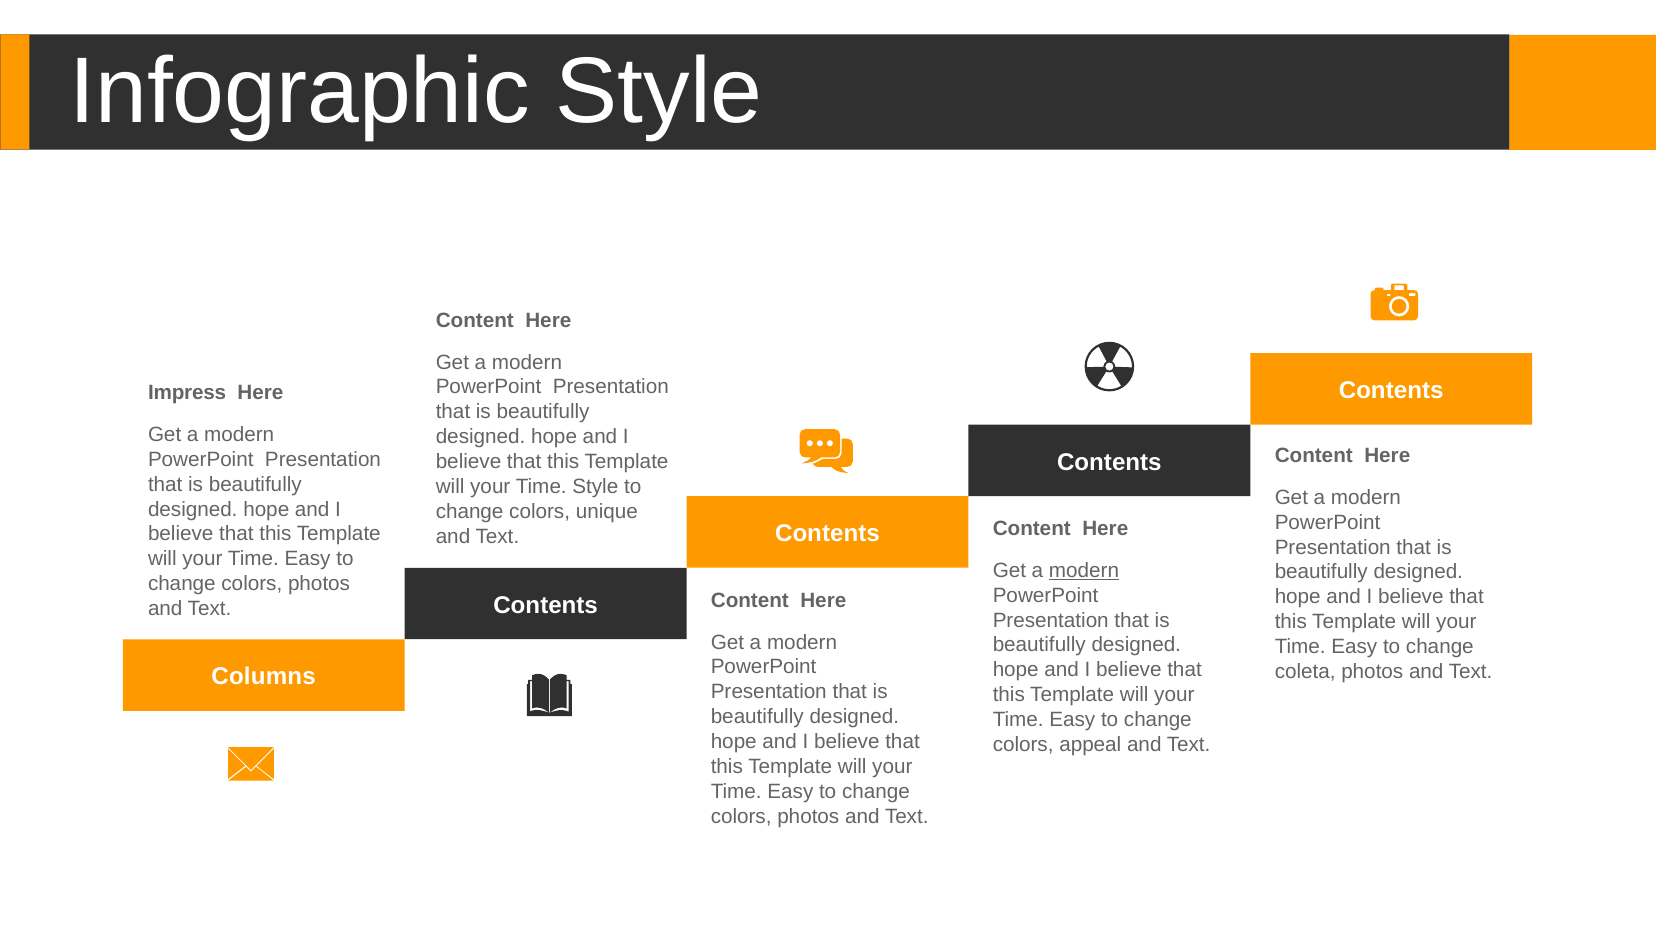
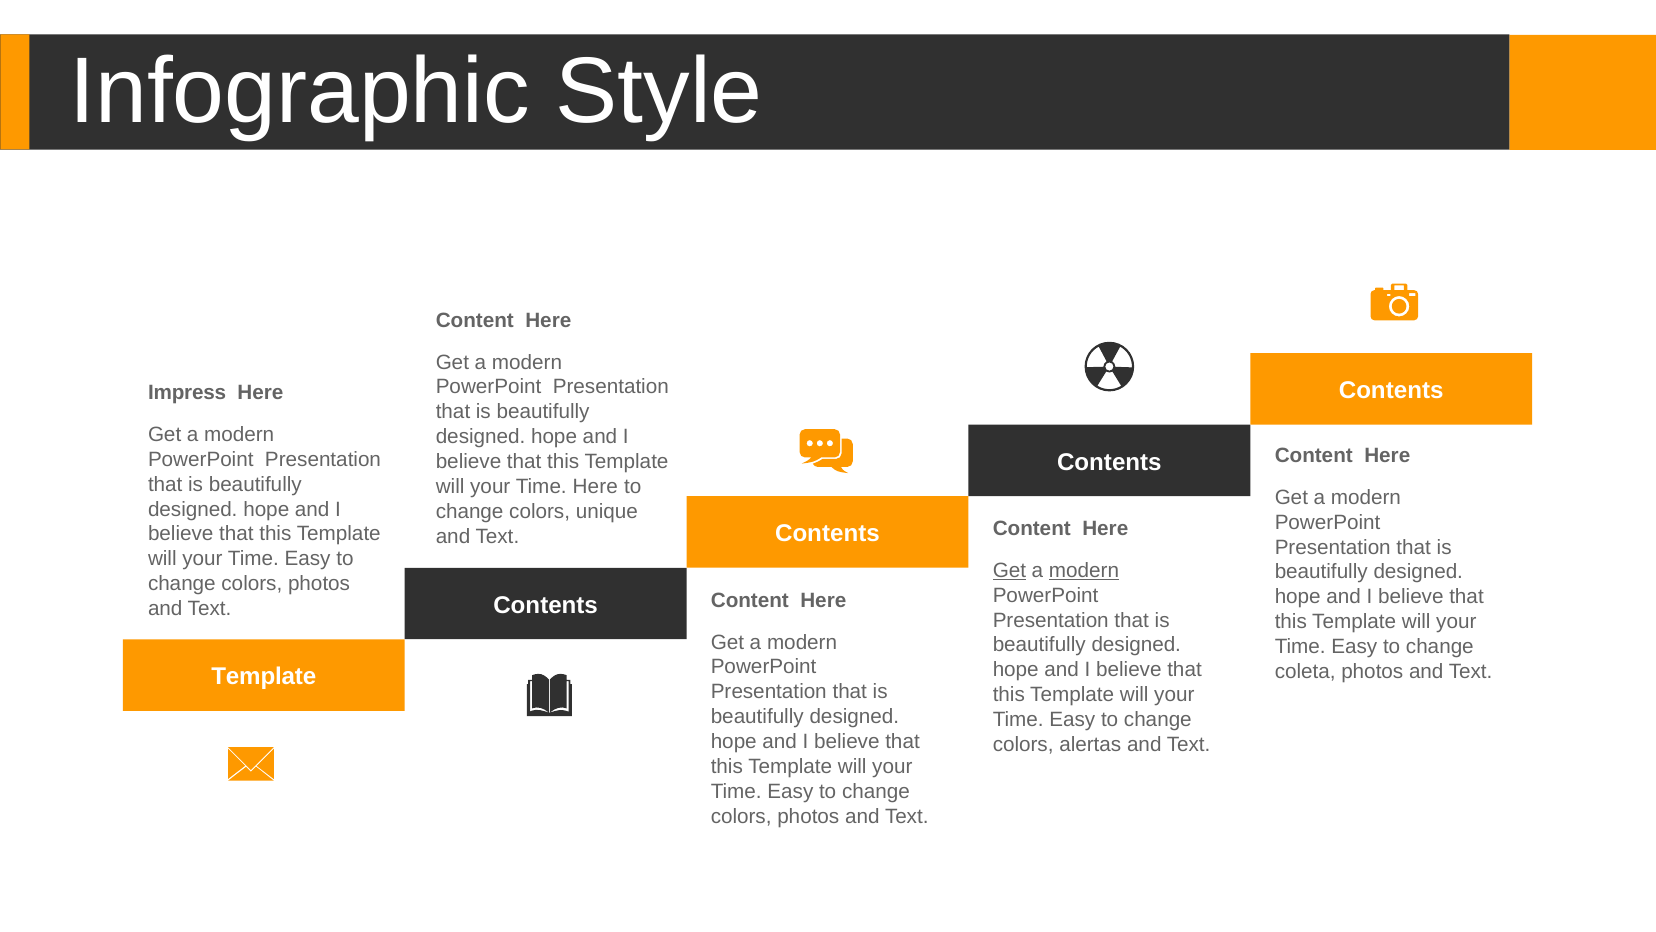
Time Style: Style -> Here
Get at (1009, 570) underline: none -> present
Columns at (264, 676): Columns -> Template
appeal: appeal -> alertas
